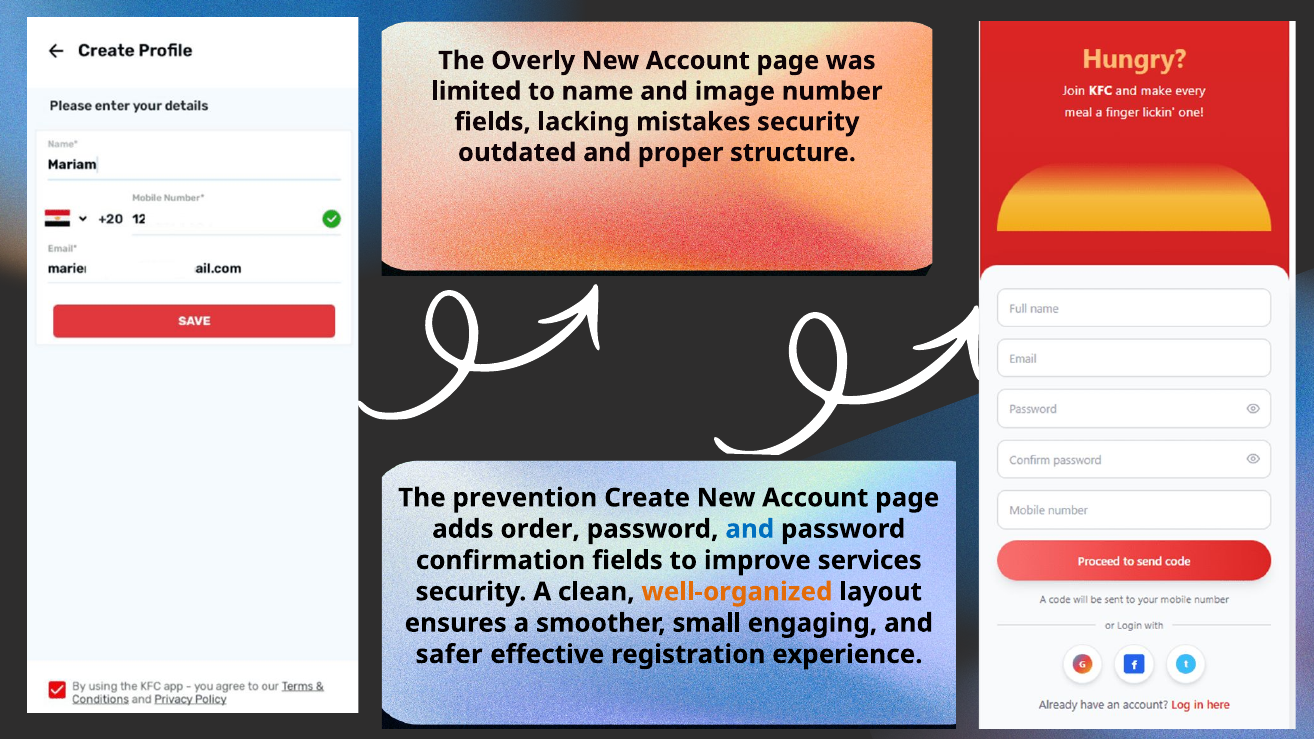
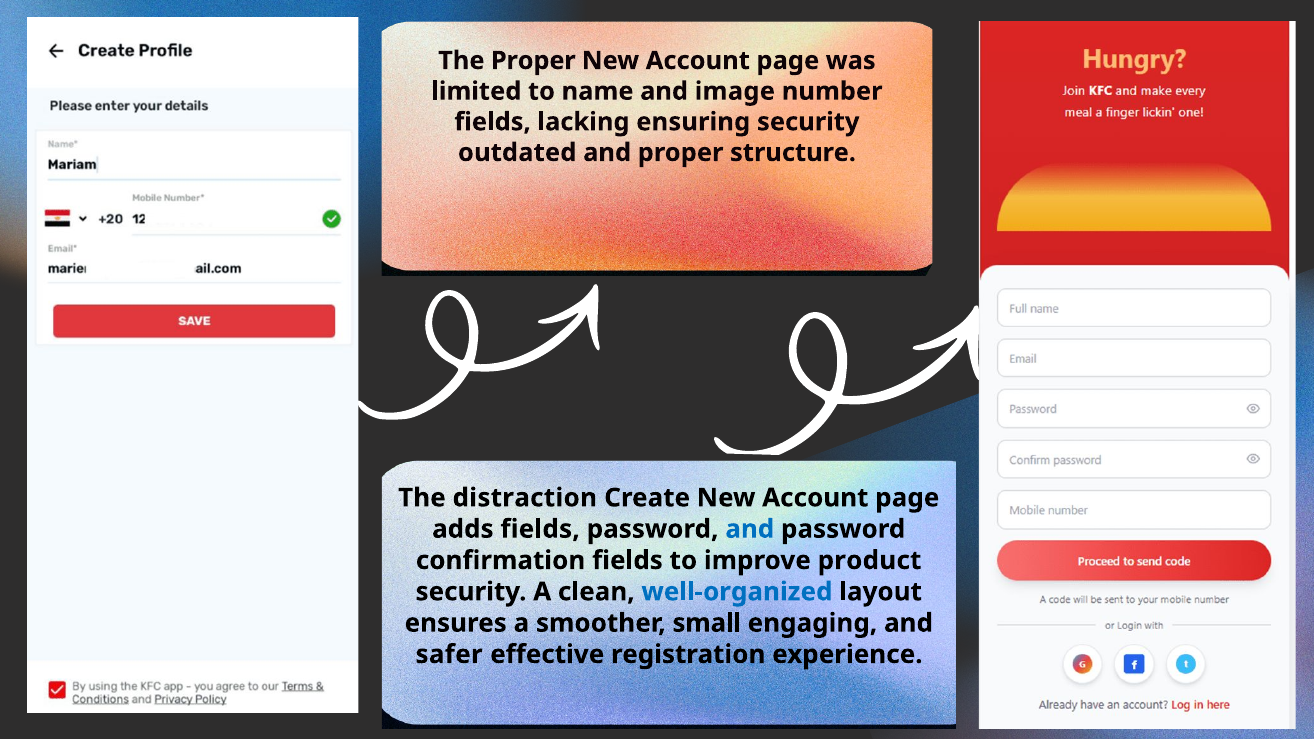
The Overly: Overly -> Proper
mistakes: mistakes -> ensuring
prevention: prevention -> distraction
adds order: order -> fields
services: services -> product
well-organized colour: orange -> blue
